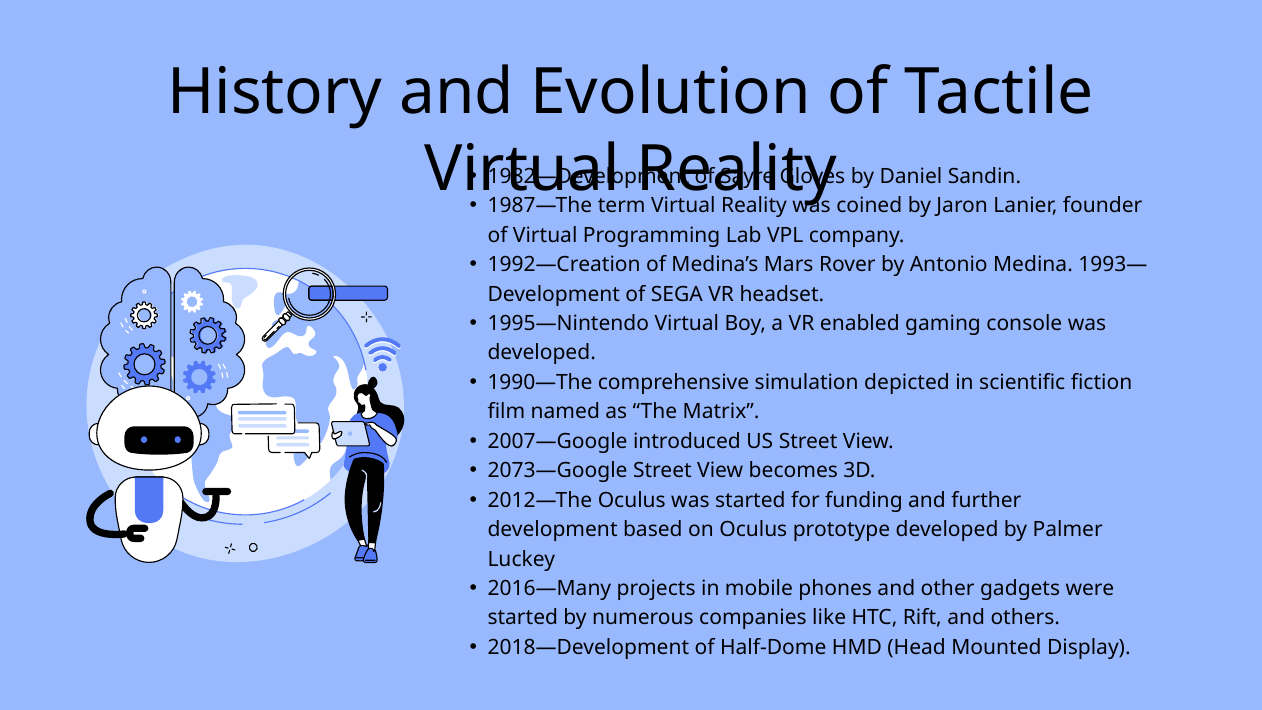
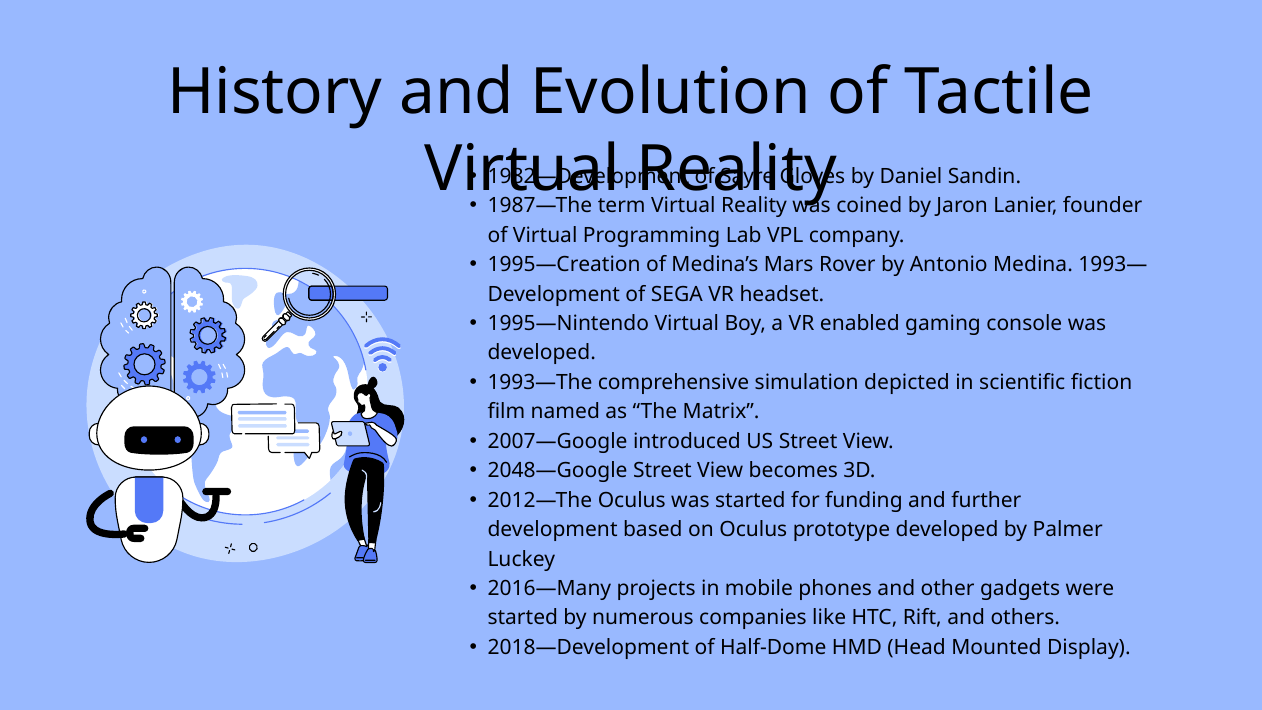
1992—Creation: 1992—Creation -> 1995—Creation
1990—The: 1990—The -> 1993—The
2073—Google: 2073—Google -> 2048—Google
